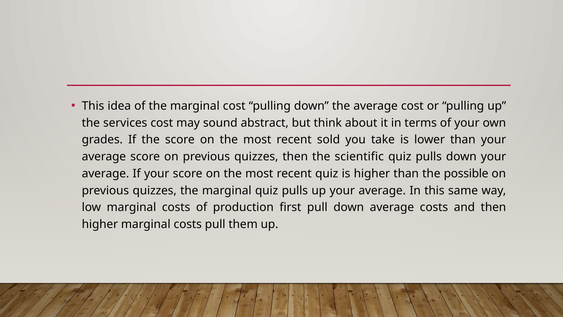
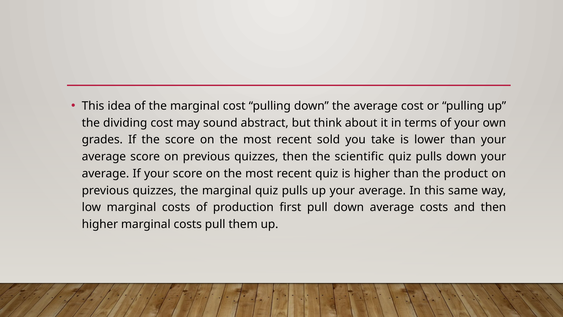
services: services -> dividing
possible: possible -> product
